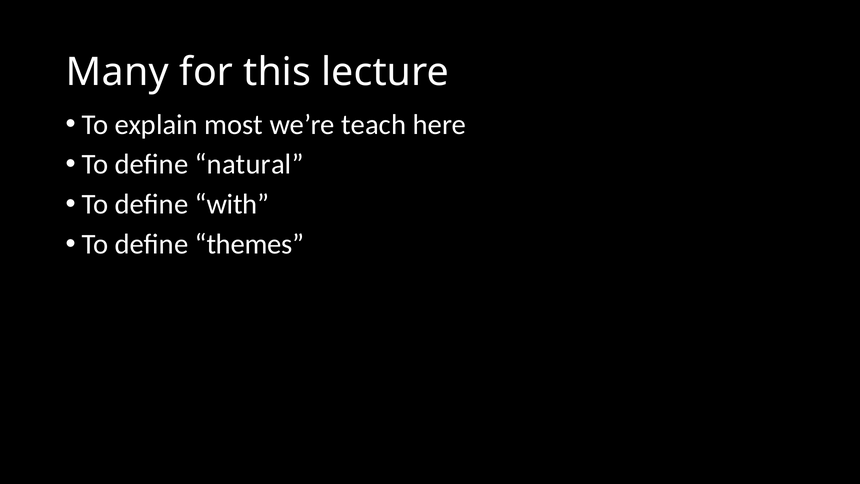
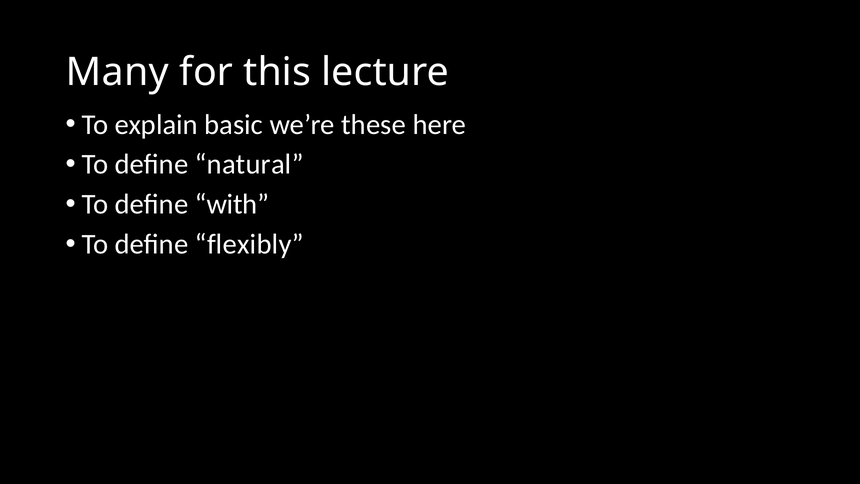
most: most -> basic
teach: teach -> these
themes: themes -> flexibly
